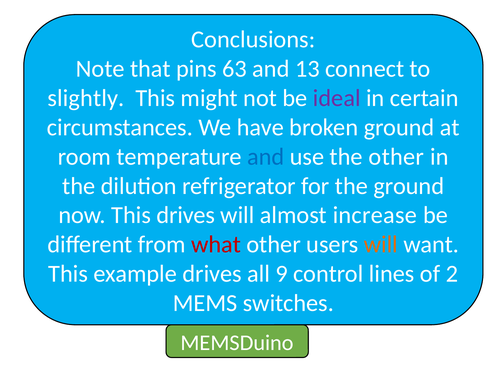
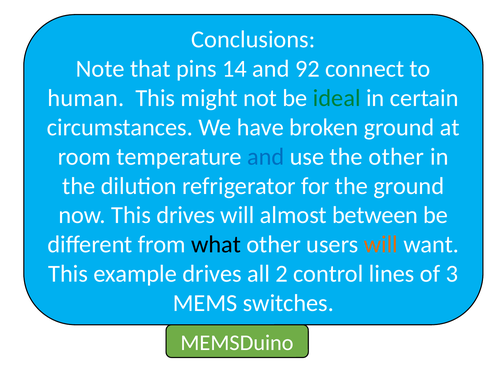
63: 63 -> 14
13: 13 -> 92
slightly: slightly -> human
ideal colour: purple -> green
increase: increase -> between
what colour: red -> black
9: 9 -> 2
2: 2 -> 3
